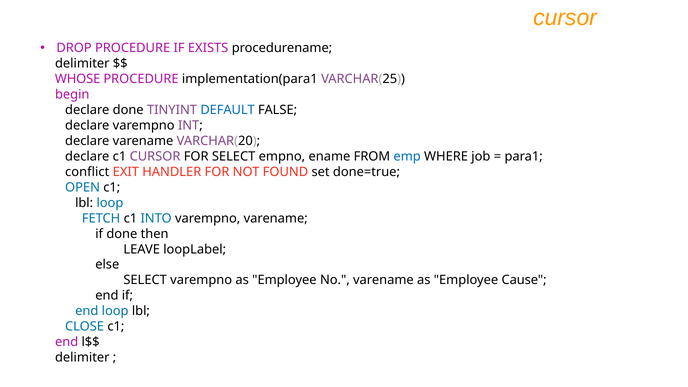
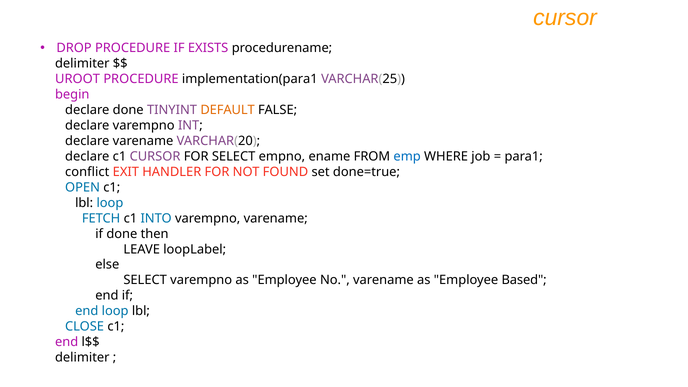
WHOSE: WHOSE -> UROOT
DEFAULT colour: blue -> orange
Cause: Cause -> Based
